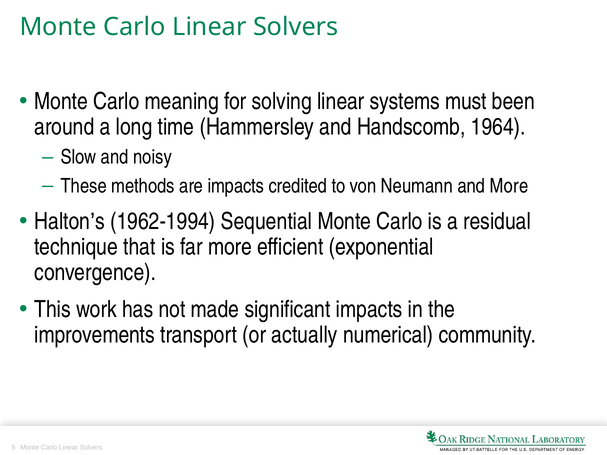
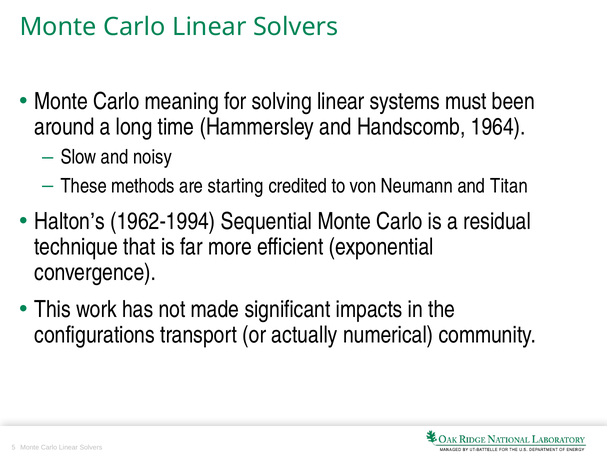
are impacts: impacts -> starting
and More: More -> Titan
improvements: improvements -> configurations
